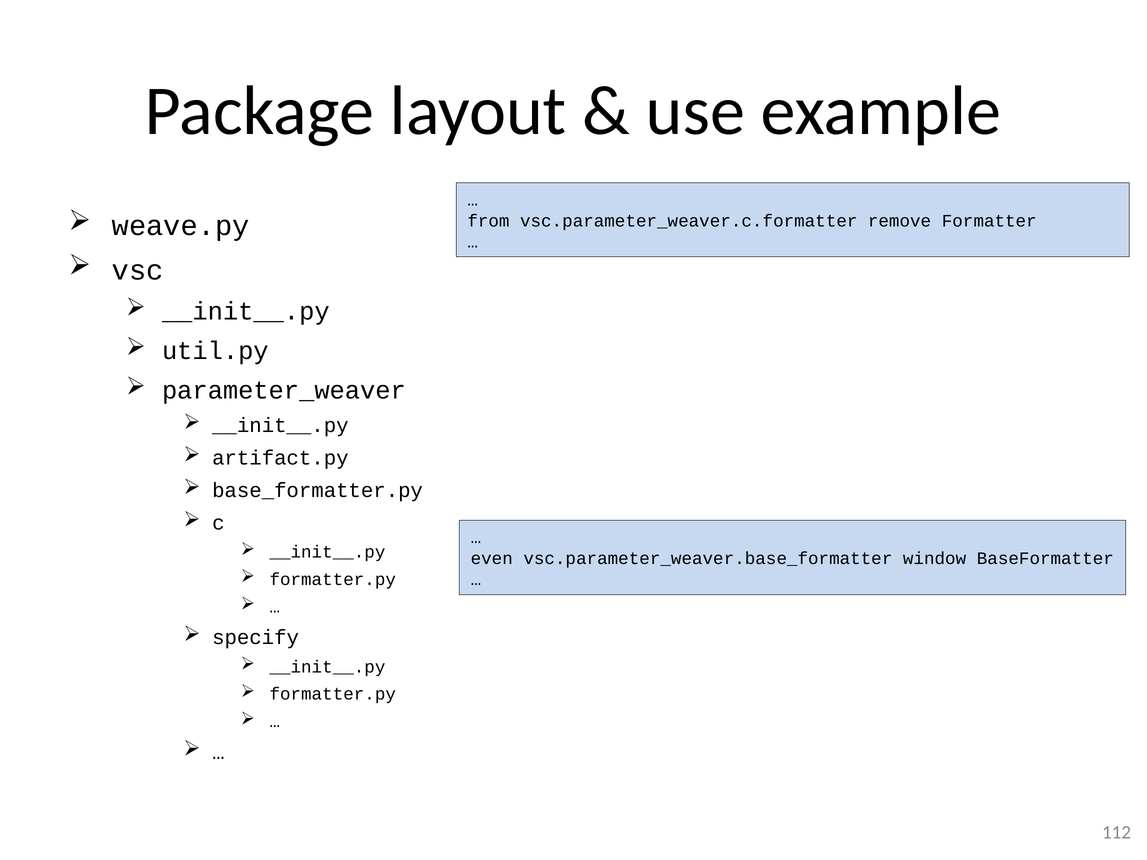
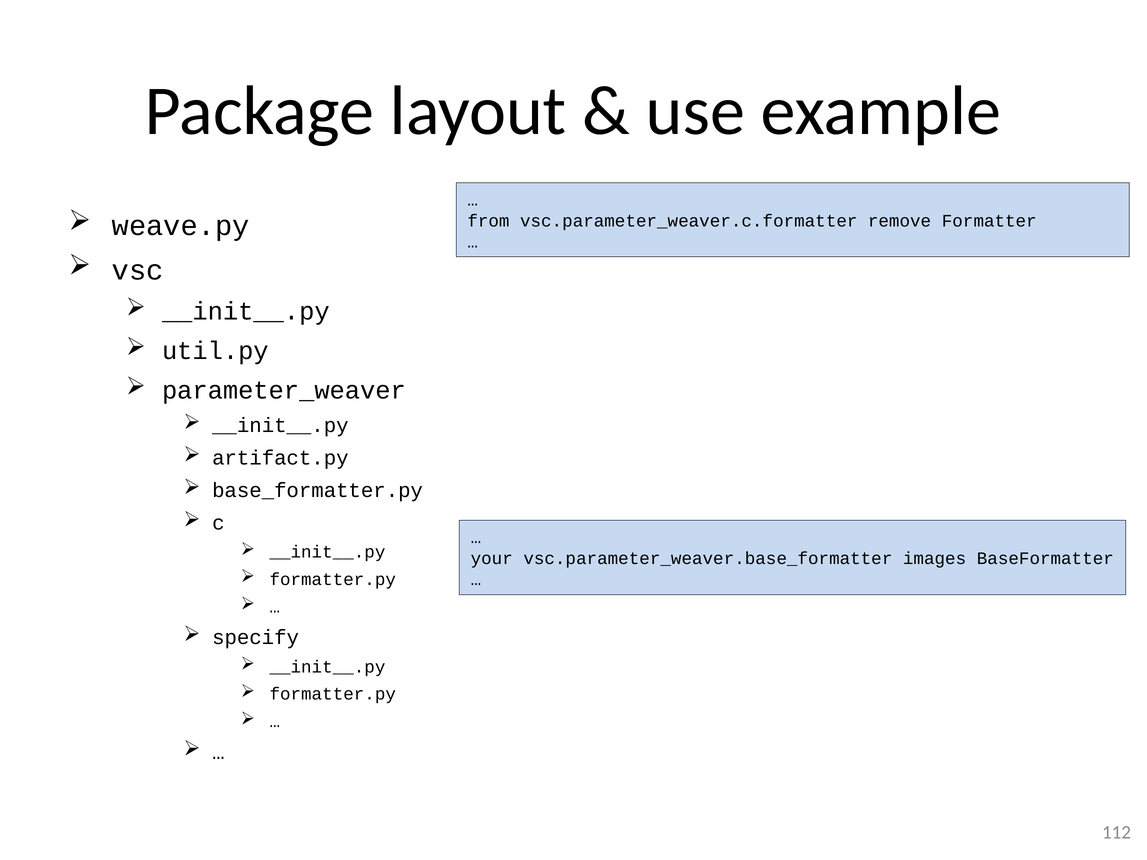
even: even -> your
window: window -> images
